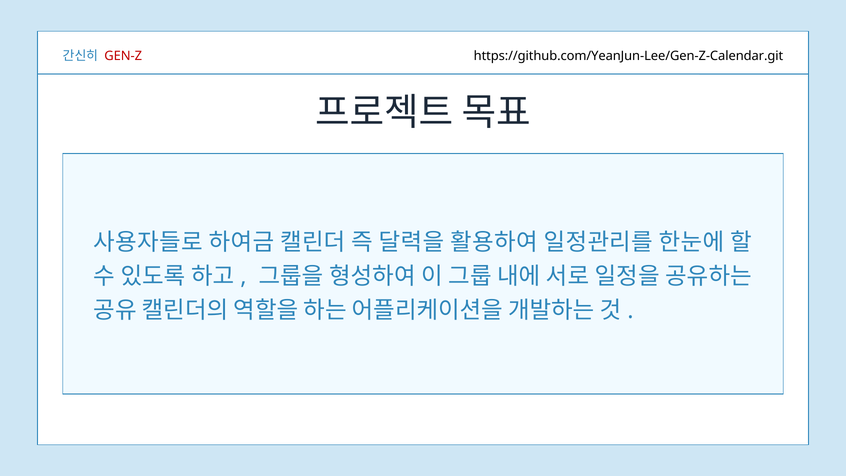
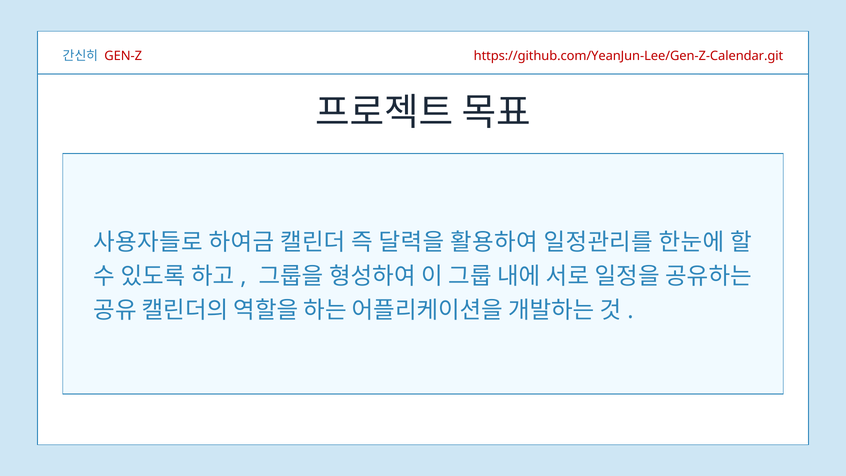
https://github.com/YeanJun-Lee/Gen-Z-Calendar.git colour: black -> red
